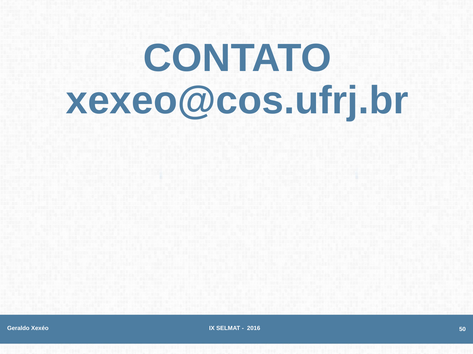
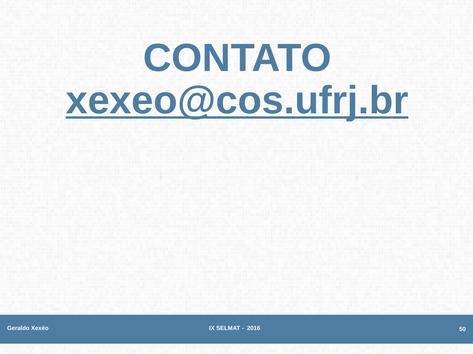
xexeo@cos.ufrj.br underline: none -> present
